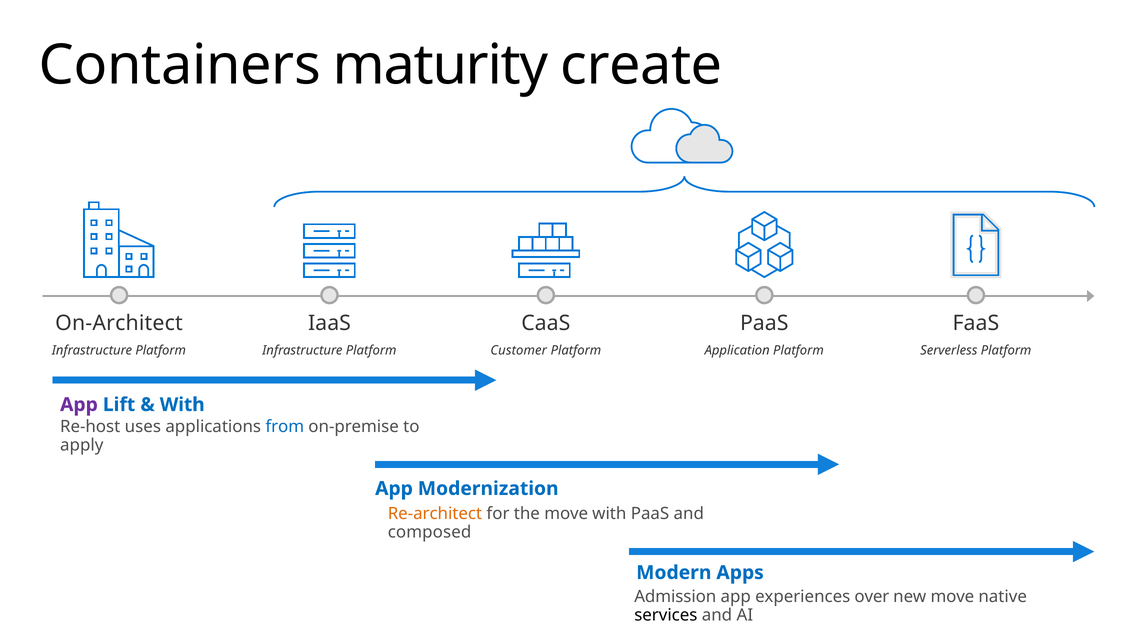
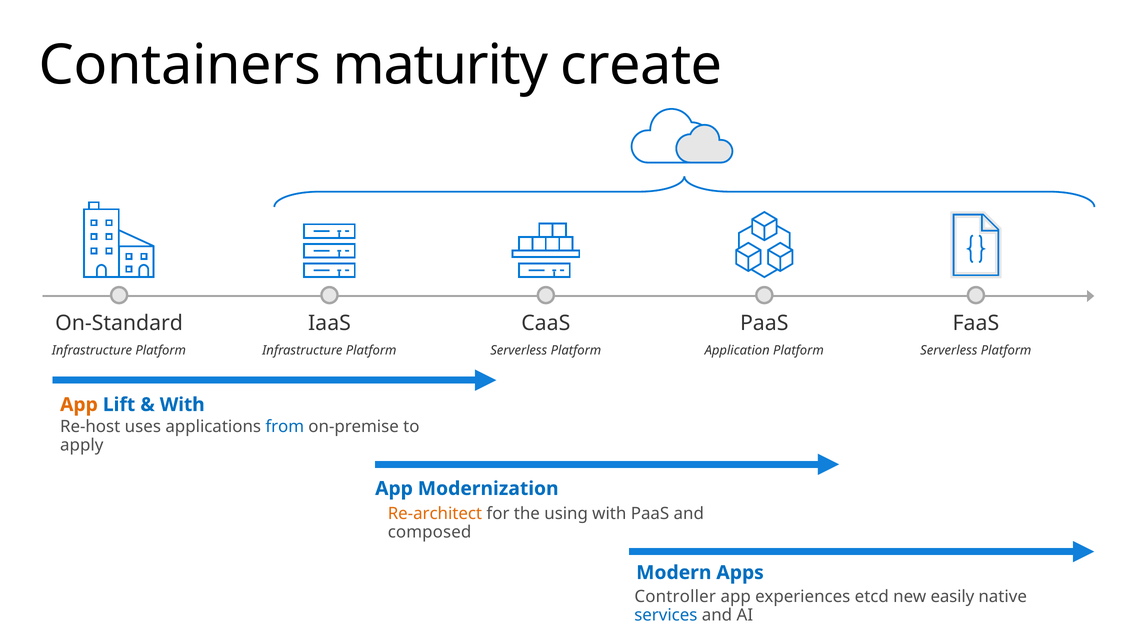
On-Architect: On-Architect -> On-Standard
Customer at (519, 350): Customer -> Serverless
App at (79, 404) colour: purple -> orange
the move: move -> using
Admission: Admission -> Controller
over: over -> etcd
new move: move -> easily
services colour: black -> blue
